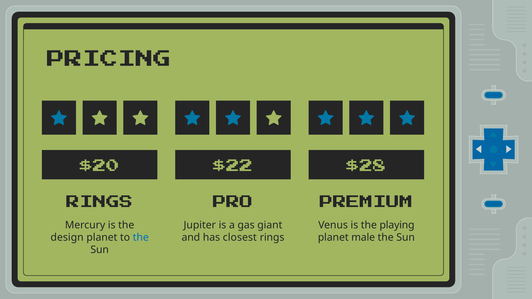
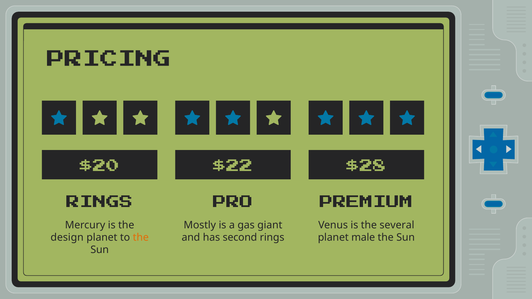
Jupiter: Jupiter -> Mostly
playing: playing -> several
the at (141, 238) colour: blue -> orange
closest: closest -> second
